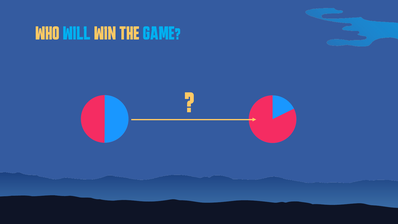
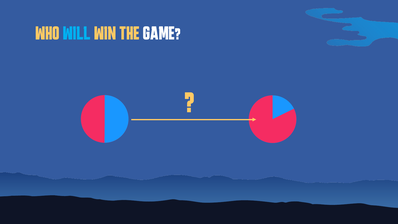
GAME colour: light blue -> white
